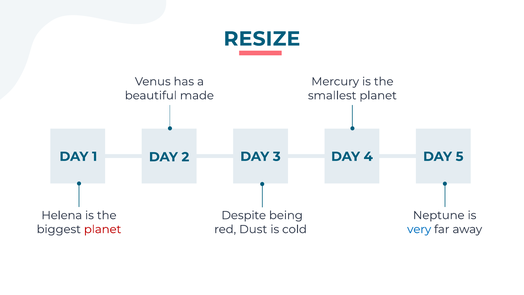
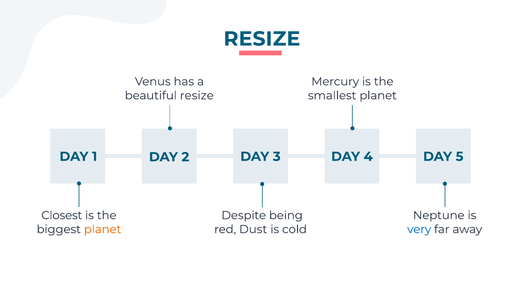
beautiful made: made -> resize
Helena: Helena -> Closest
planet at (103, 229) colour: red -> orange
